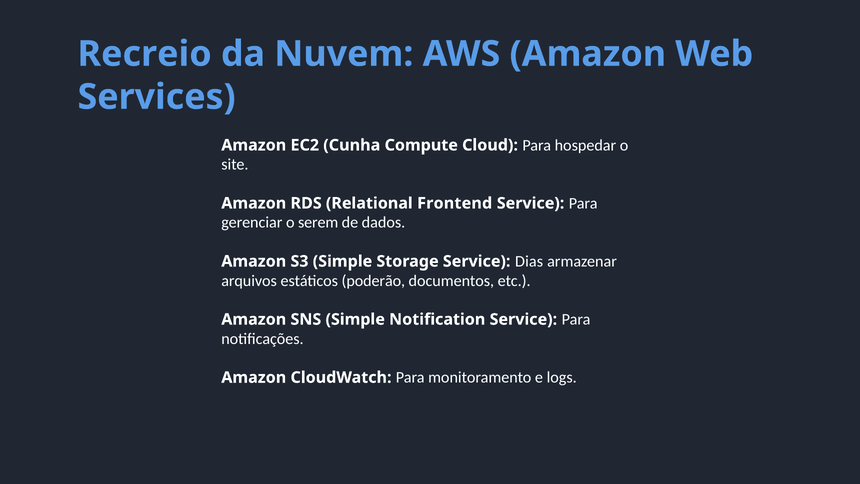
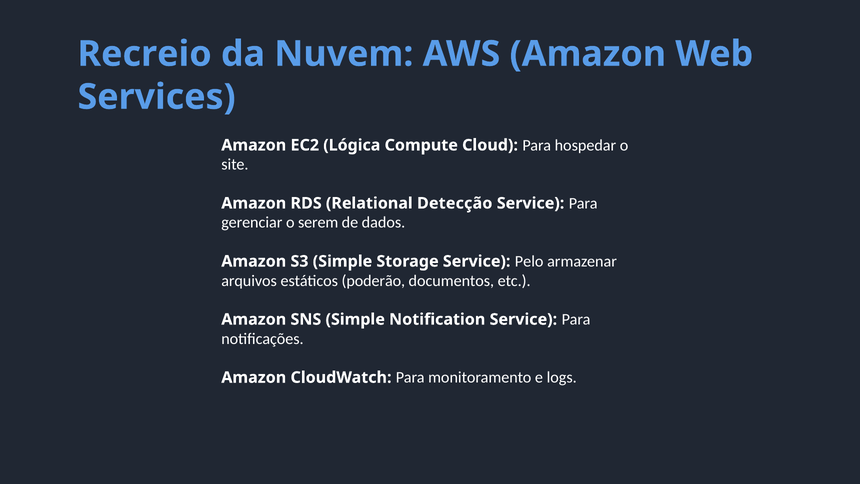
Cunha: Cunha -> Lógica
Frontend: Frontend -> Detecção
Dias: Dias -> Pelo
